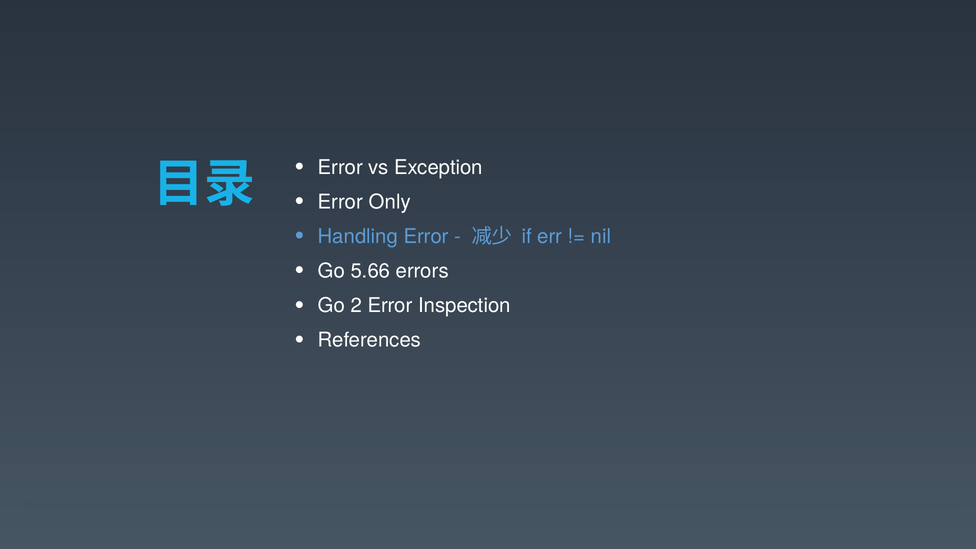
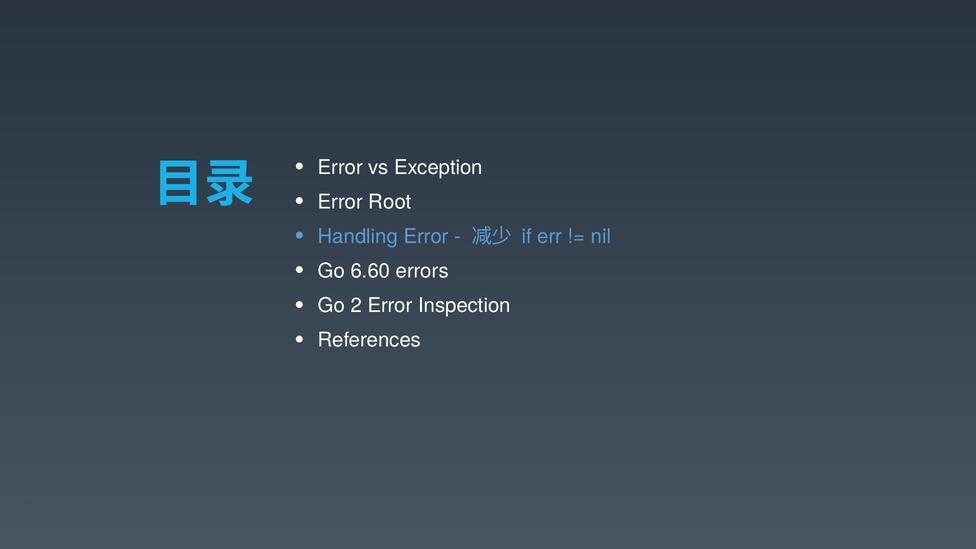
Only: Only -> Root
5.66: 5.66 -> 6.60
